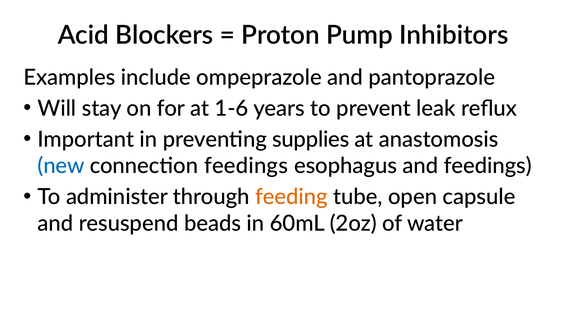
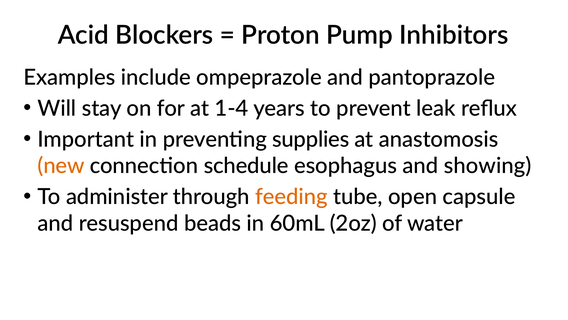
1-6: 1-6 -> 1-4
new colour: blue -> orange
connection feedings: feedings -> schedule
and feedings: feedings -> showing
